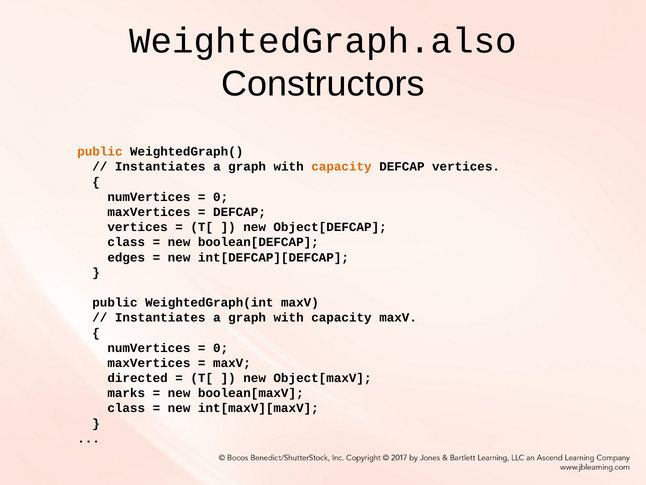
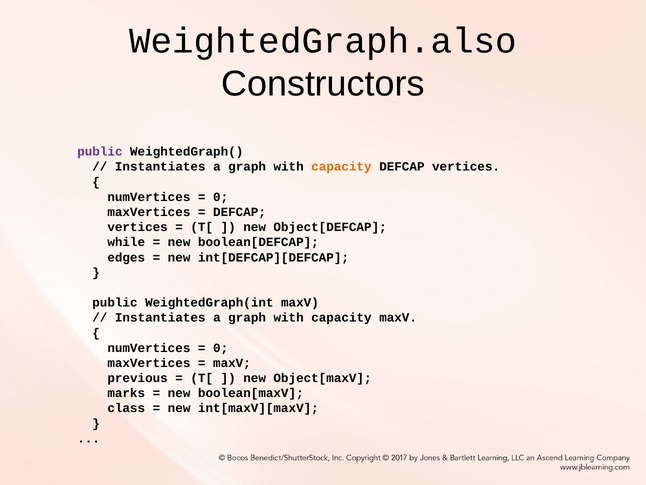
public at (100, 152) colour: orange -> purple
class at (126, 242): class -> while
directed: directed -> previous
